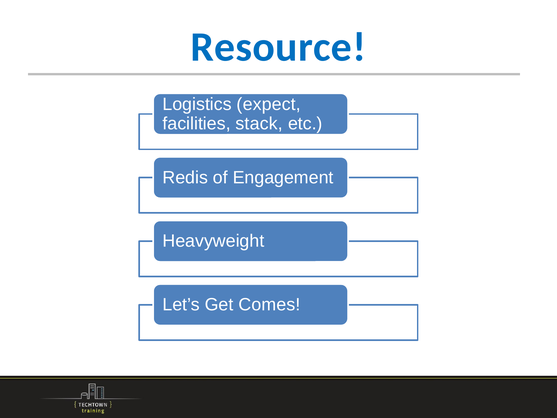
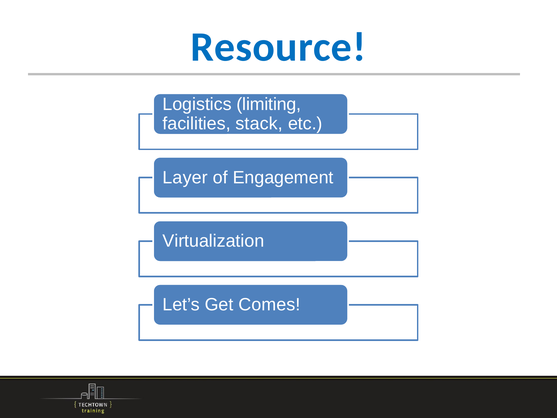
expect: expect -> limiting
Redis: Redis -> Layer
Heavyweight: Heavyweight -> Virtualization
